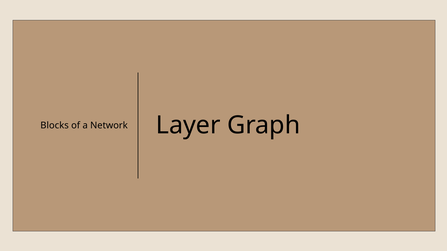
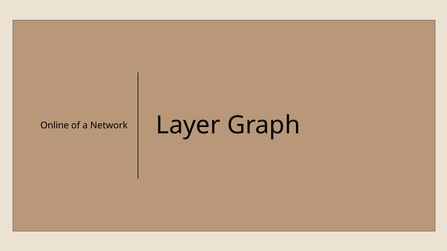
Blocks: Blocks -> Online
